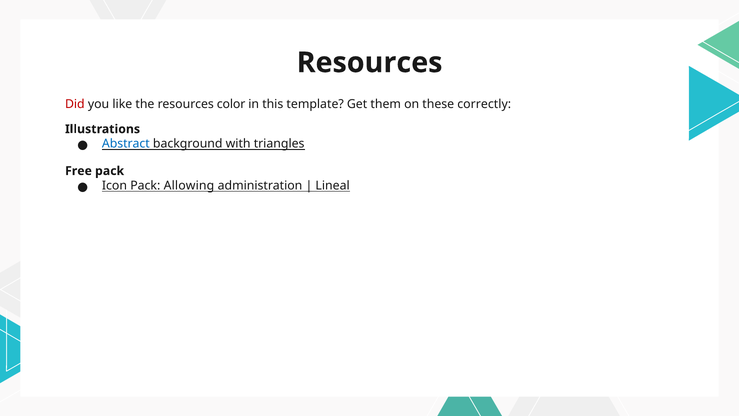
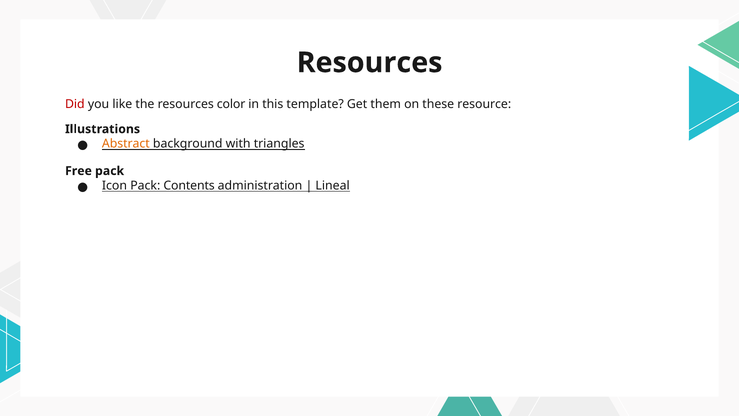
correctly: correctly -> resource
Abstract colour: blue -> orange
Allowing: Allowing -> Contents
